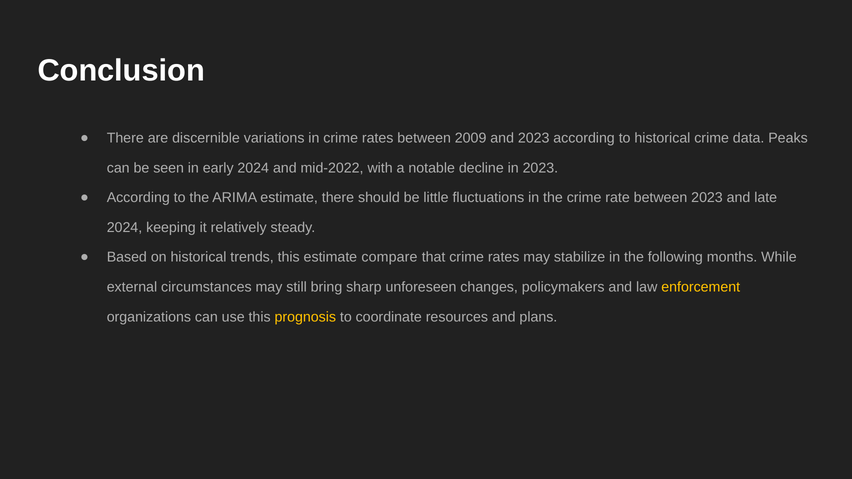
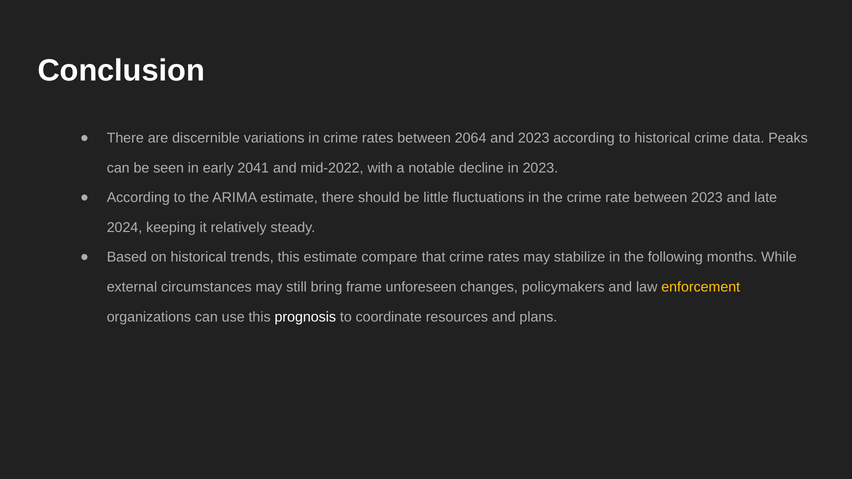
2009: 2009 -> 2064
early 2024: 2024 -> 2041
sharp: sharp -> frame
prognosis colour: yellow -> white
